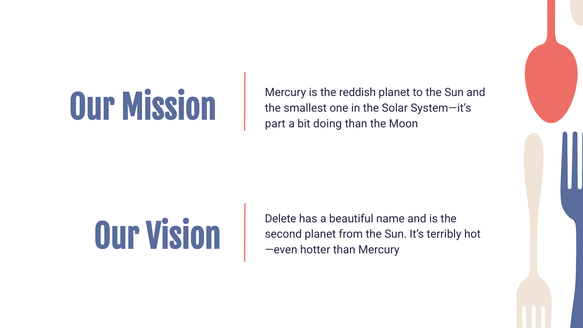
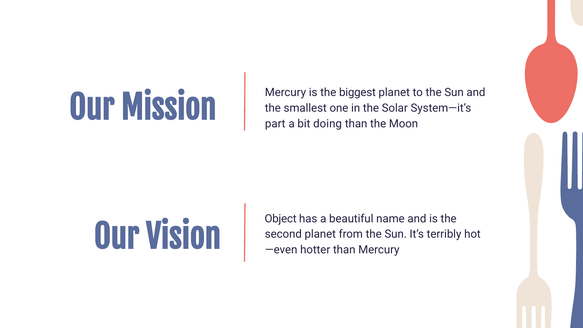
reddish: reddish -> biggest
Delete: Delete -> Object
